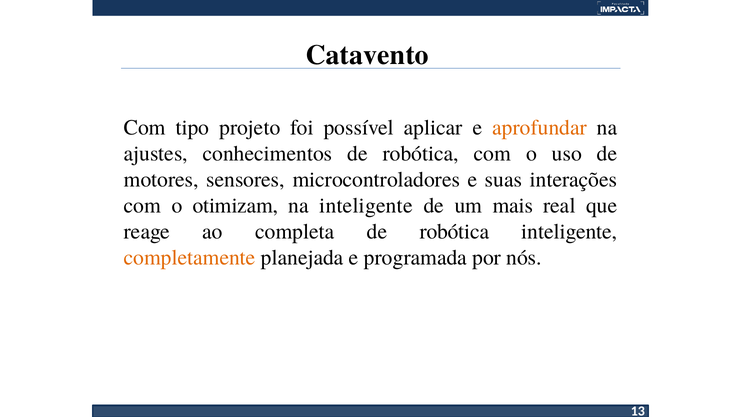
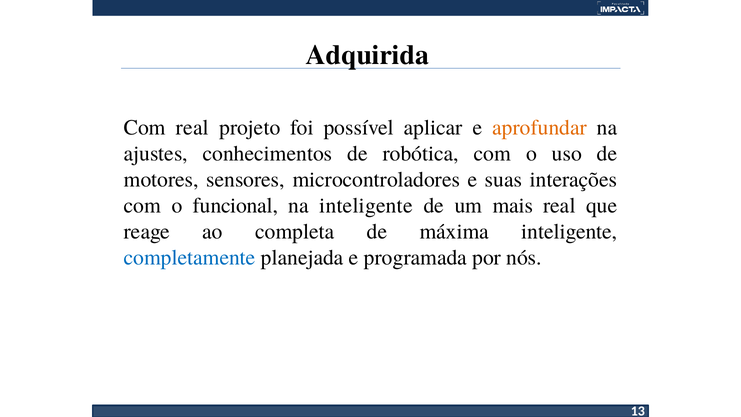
Catavento: Catavento -> Adquirida
Com tipo: tipo -> real
otimizam: otimizam -> funcional
robótica at (454, 231): robótica -> máxima
completamente colour: orange -> blue
